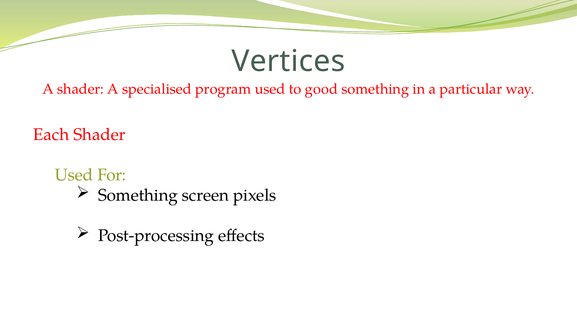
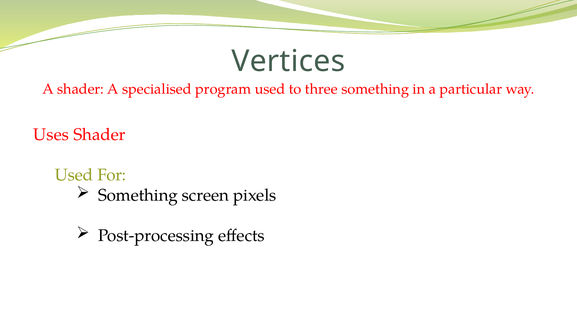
good: good -> three
Each: Each -> Uses
